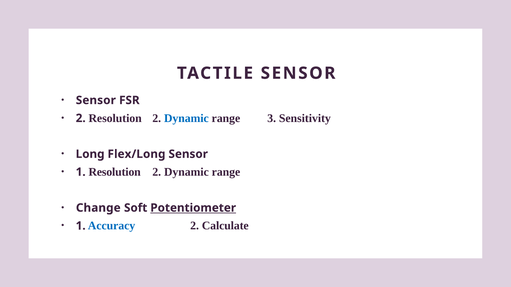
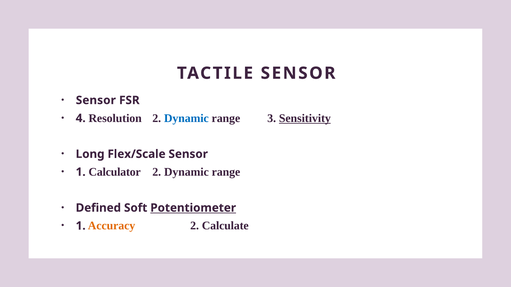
2 at (81, 118): 2 -> 4
Sensitivity underline: none -> present
Flex/Long: Flex/Long -> Flex/Scale
1 Resolution: Resolution -> Calculator
Change: Change -> Defined
Accuracy colour: blue -> orange
